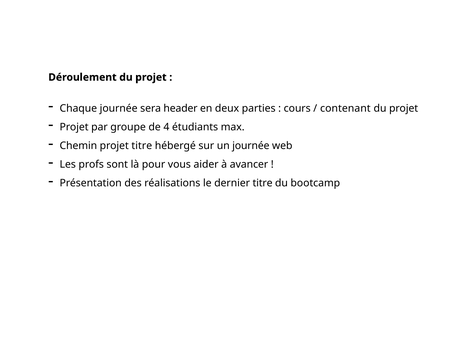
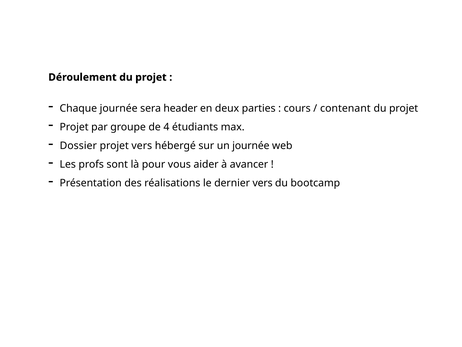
Chemin: Chemin -> Dossier
projet titre: titre -> vers
dernier titre: titre -> vers
